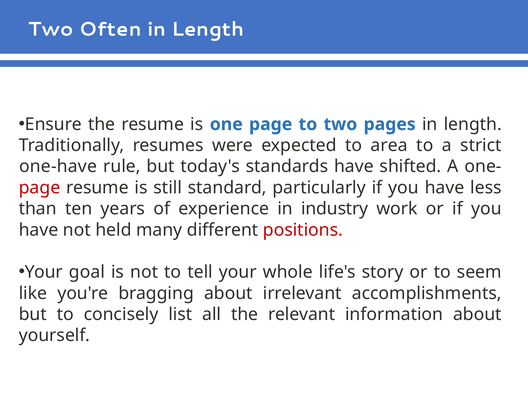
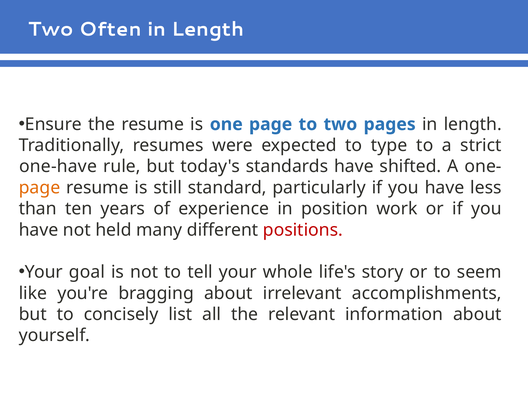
area: area -> type
page at (40, 188) colour: red -> orange
industry: industry -> position
